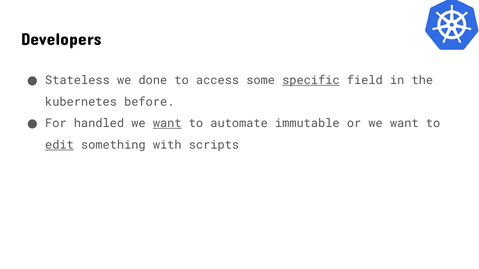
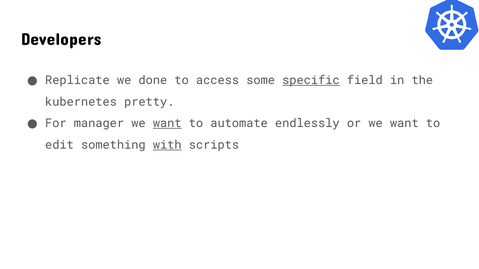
Stateless: Stateless -> Replicate
before: before -> pretty
handled: handled -> manager
immutable: immutable -> endlessly
edit underline: present -> none
with underline: none -> present
